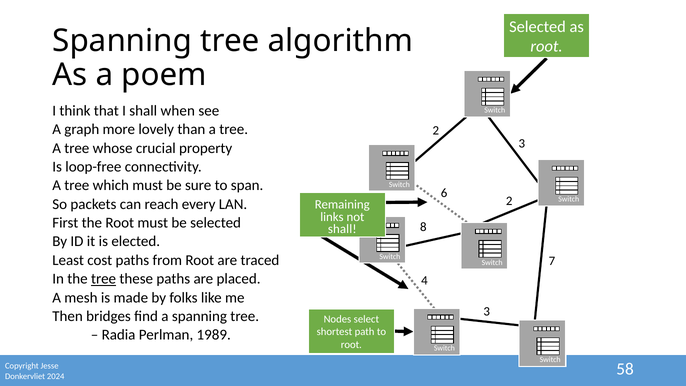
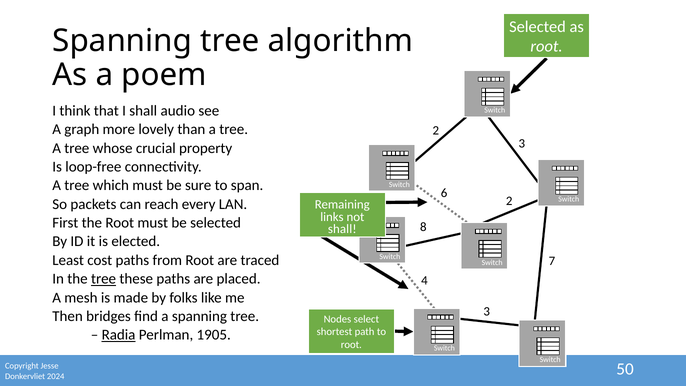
when: when -> audio
Radia underline: none -> present
1989: 1989 -> 1905
58: 58 -> 50
